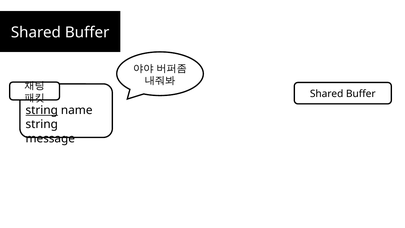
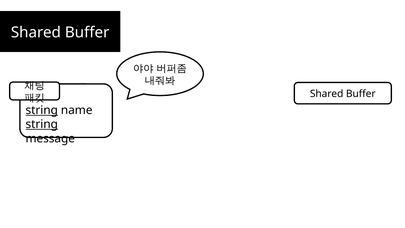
string at (42, 124) underline: none -> present
